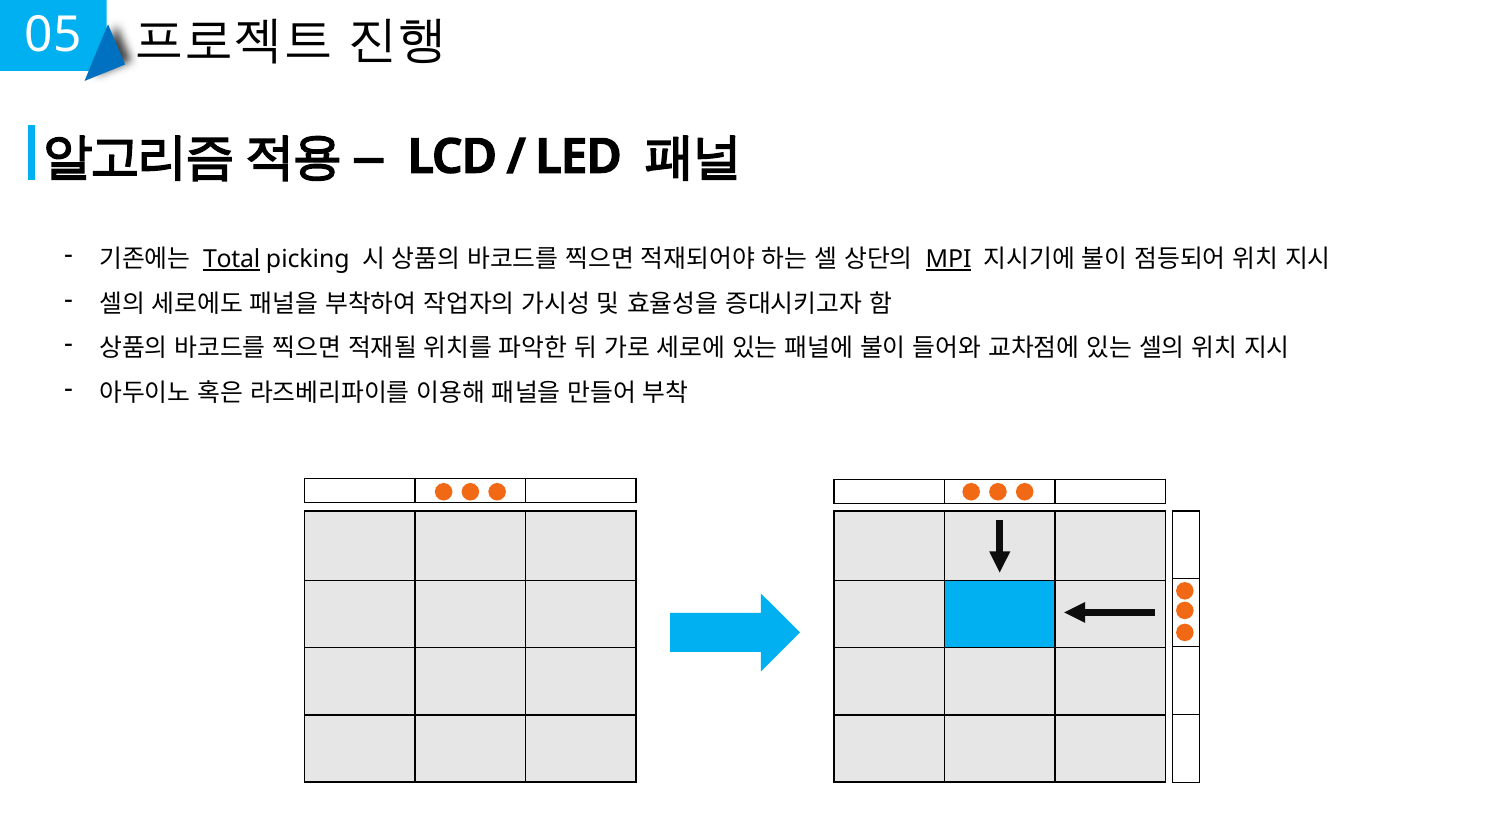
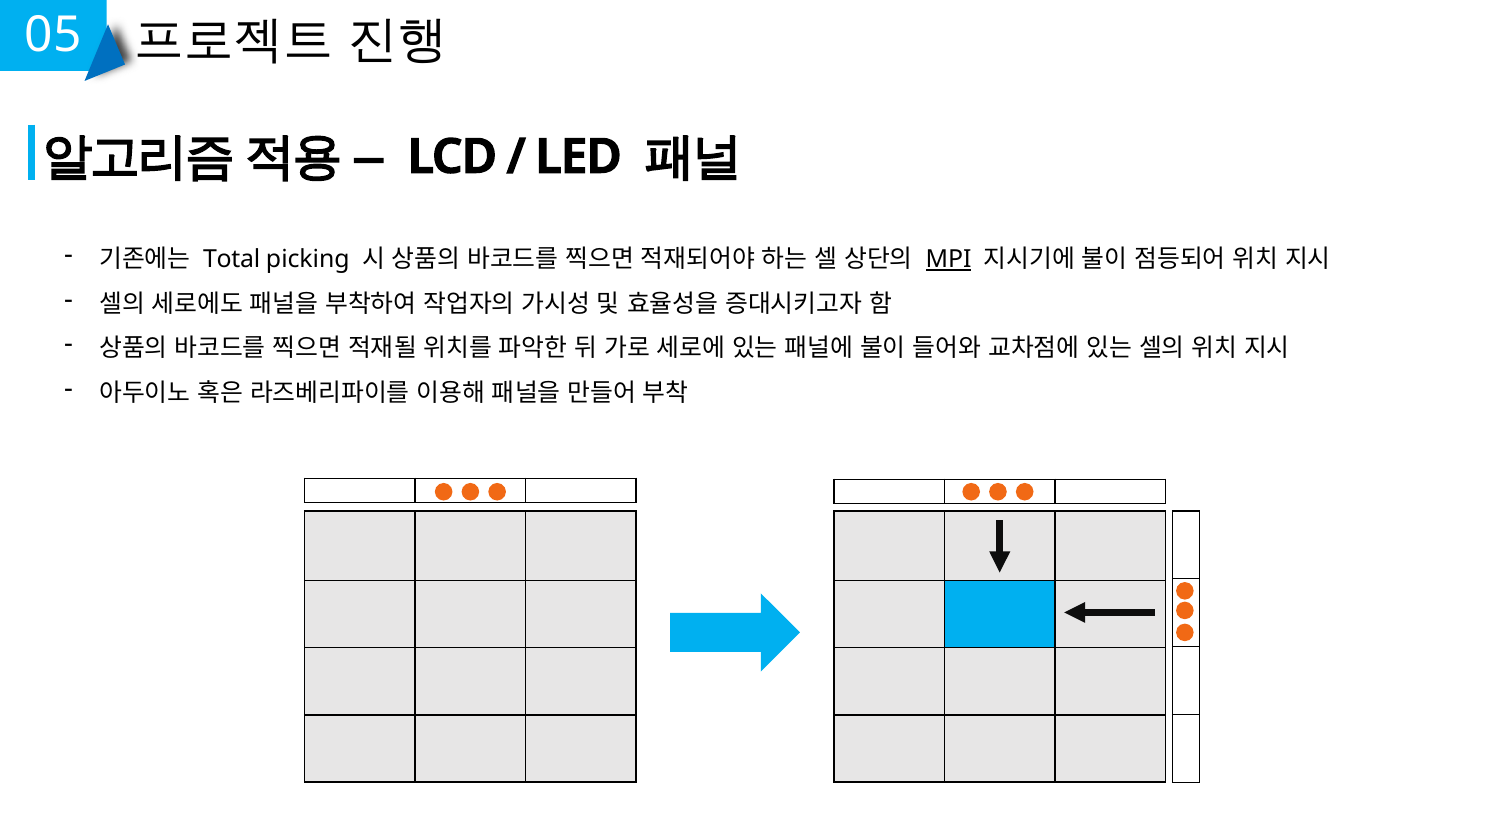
Total underline: present -> none
